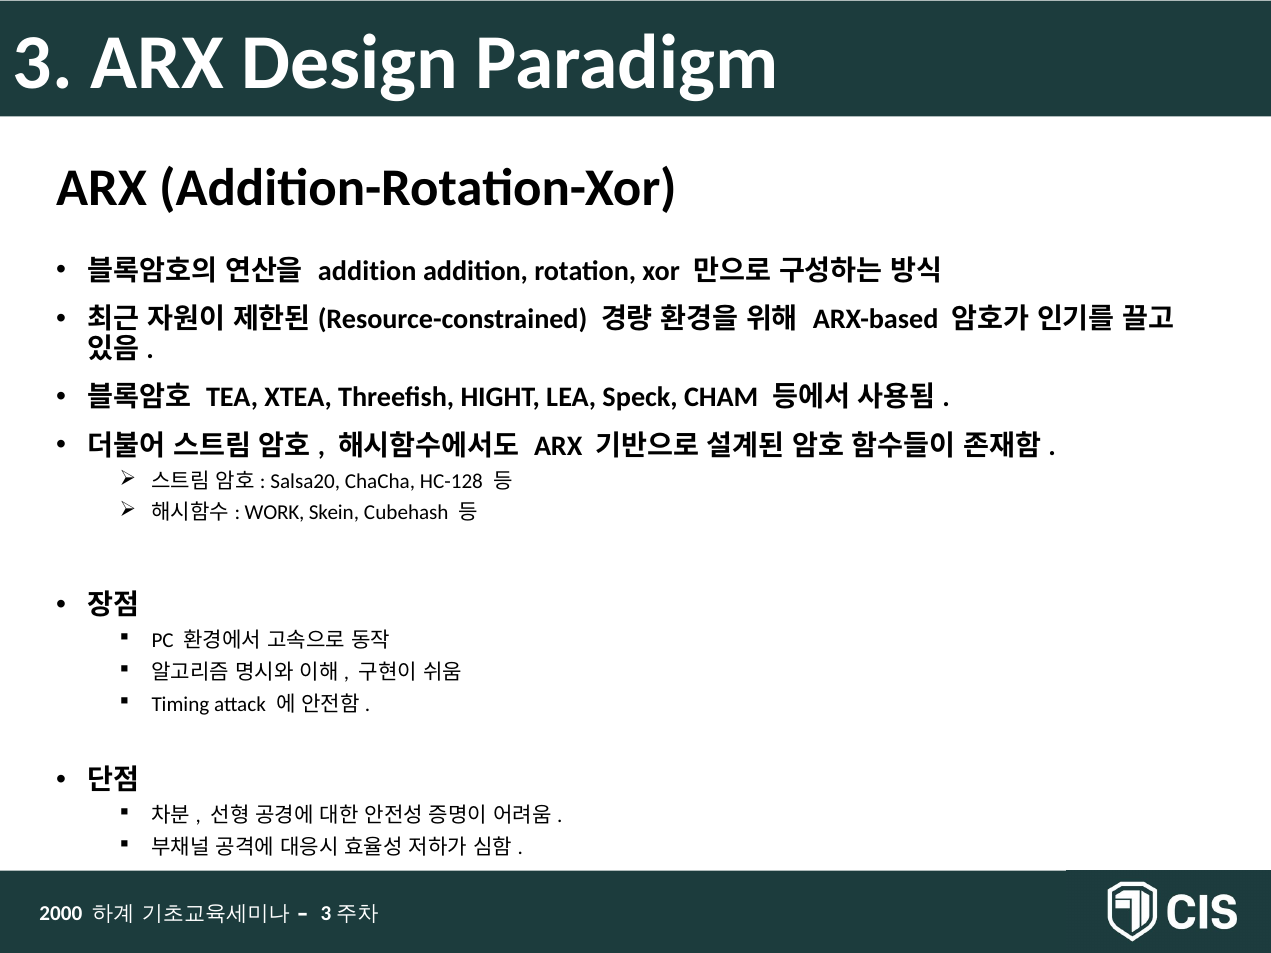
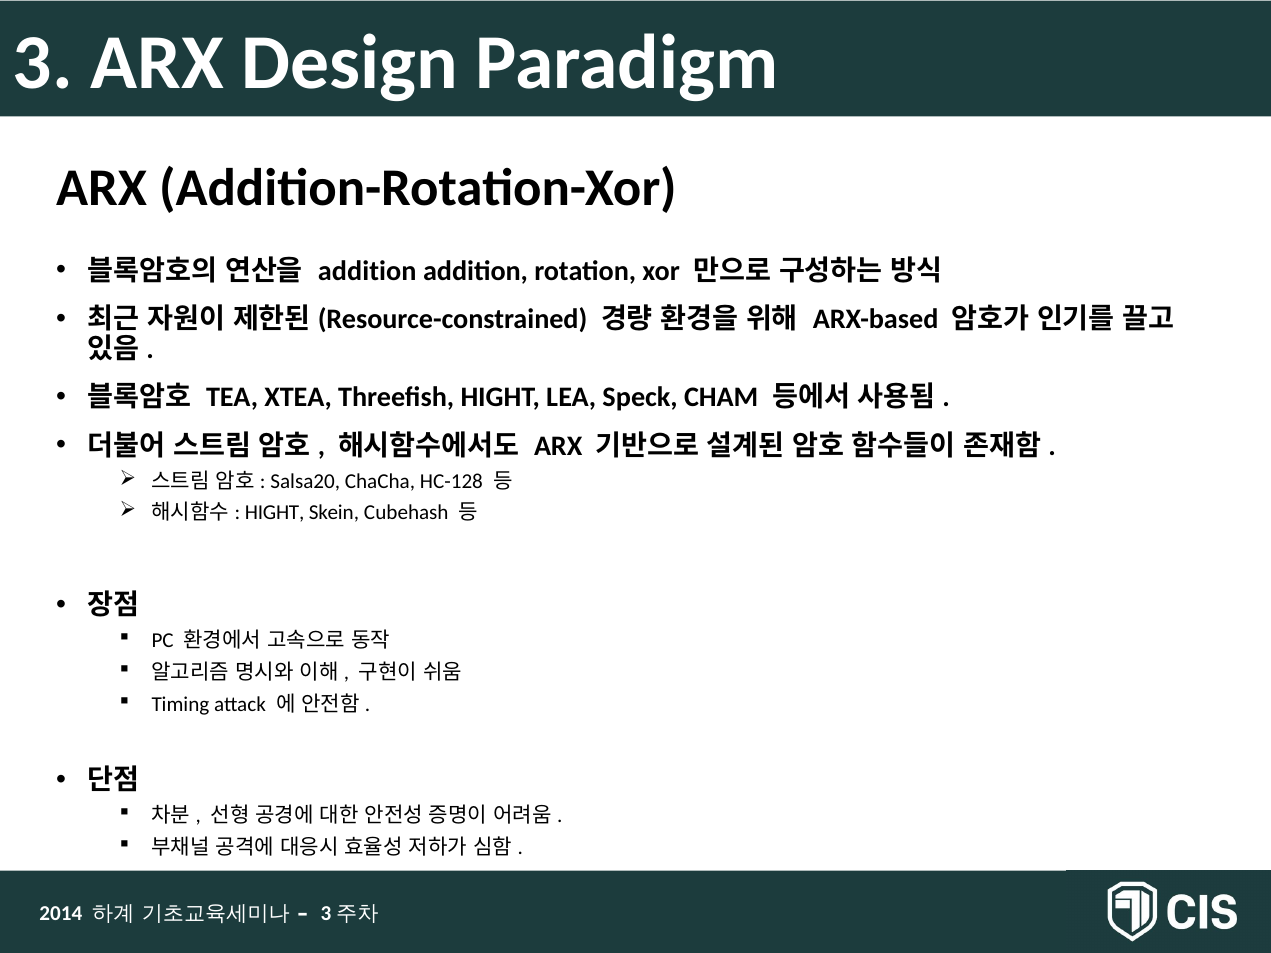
WORK at (275, 513): WORK -> HIGHT
2000: 2000 -> 2014
